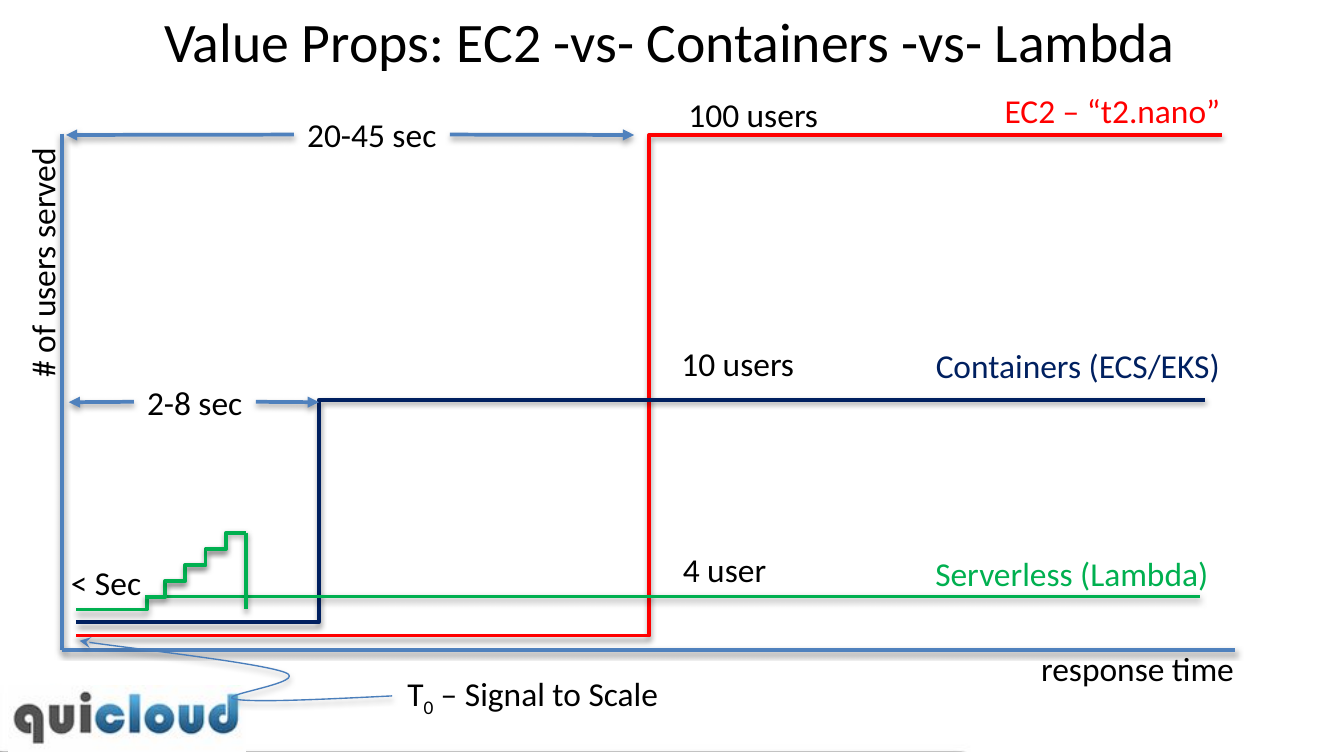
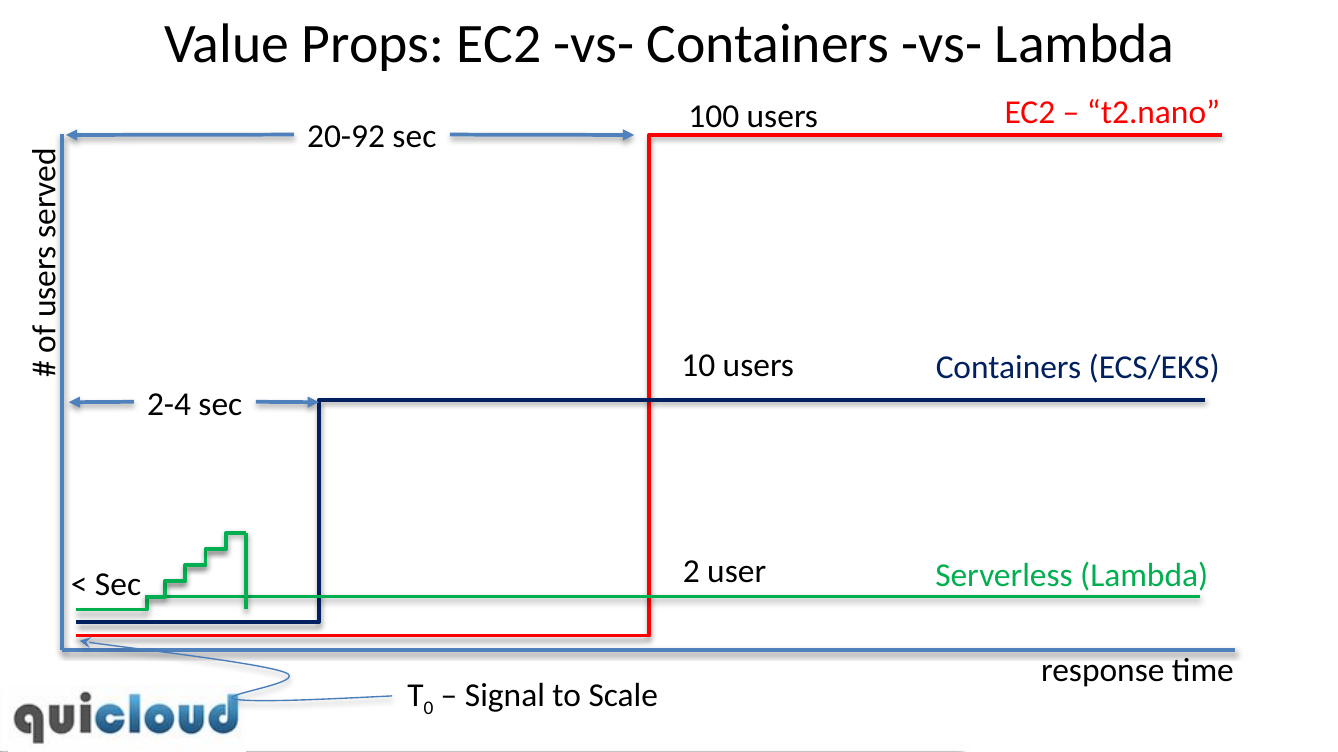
20-45: 20-45 -> 20-92
2-8: 2-8 -> 2-4
4: 4 -> 2
